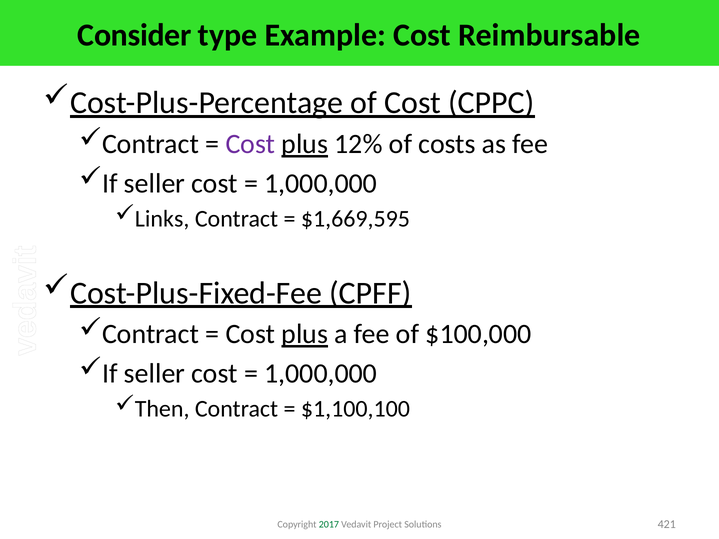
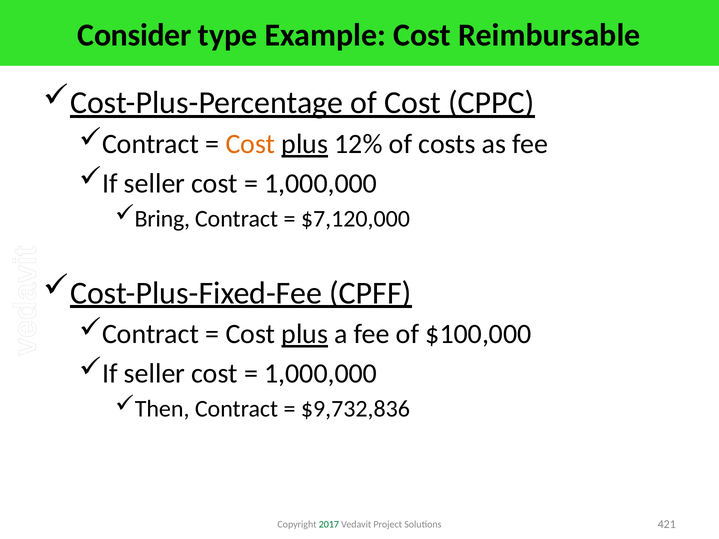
Cost at (250, 144) colour: purple -> orange
Links: Links -> Bring
$1,669,595: $1,669,595 -> $7,120,000
$1,100,100: $1,100,100 -> $9,732,836
